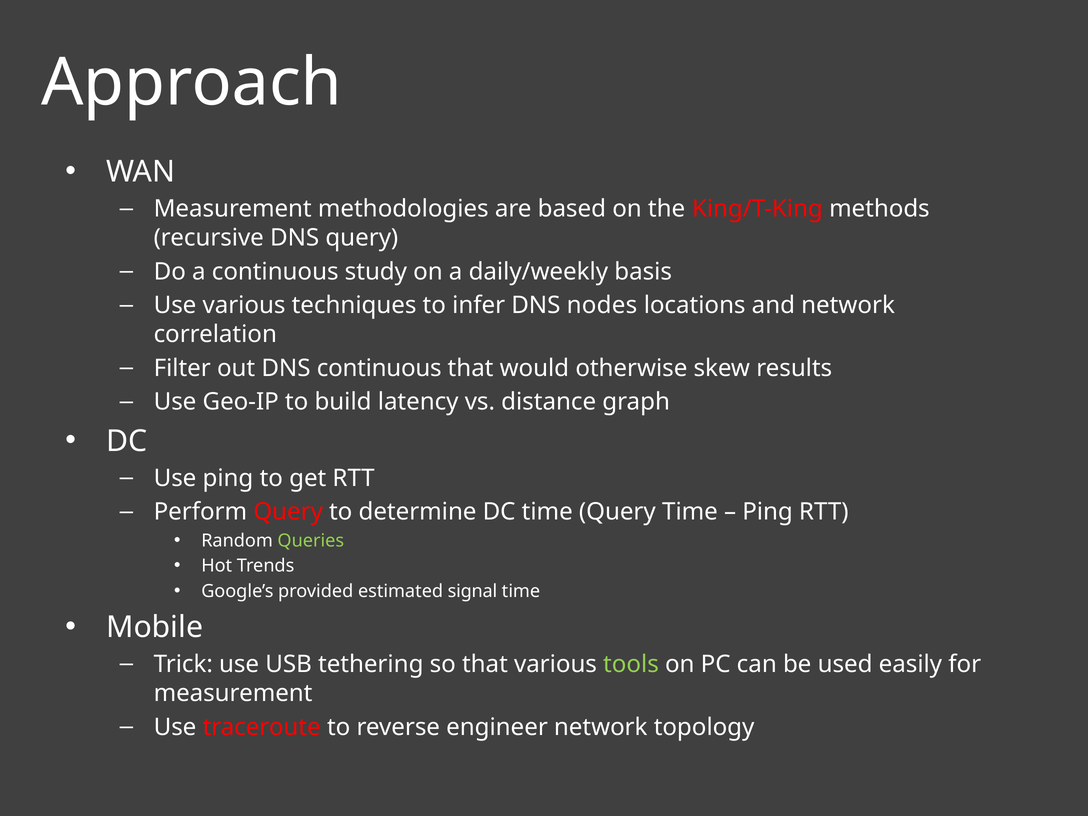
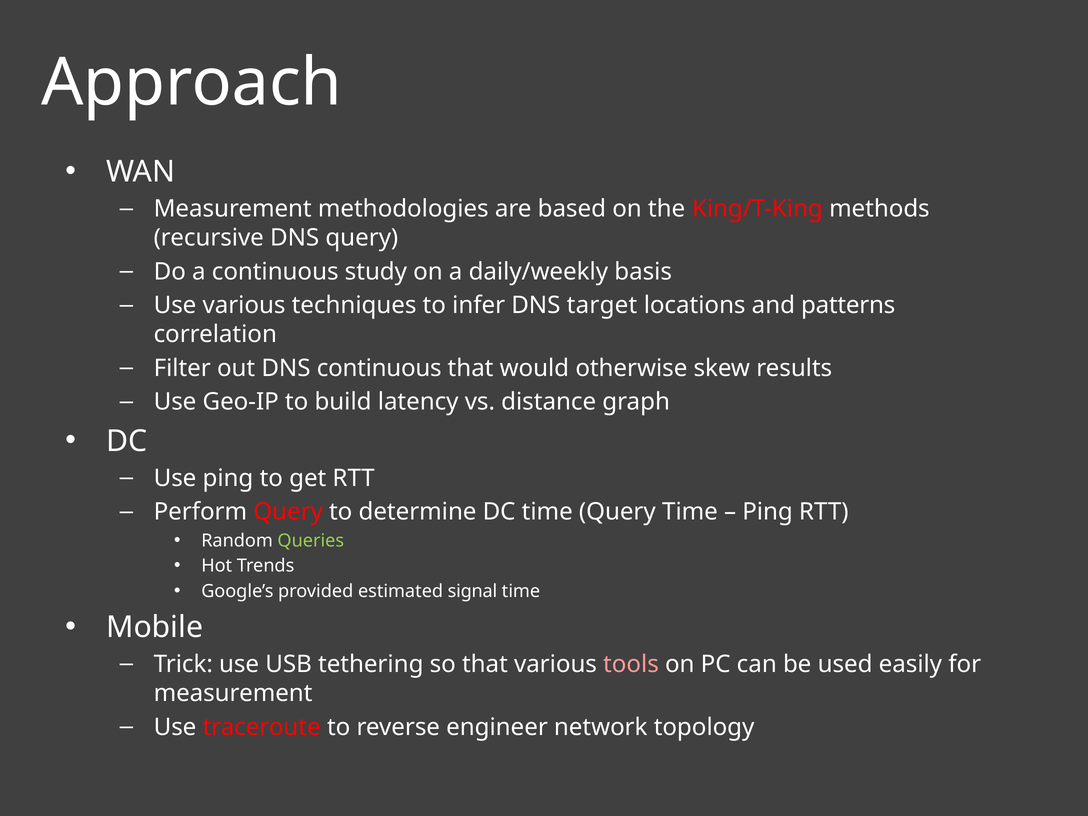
nodes: nodes -> target
and network: network -> patterns
tools colour: light green -> pink
